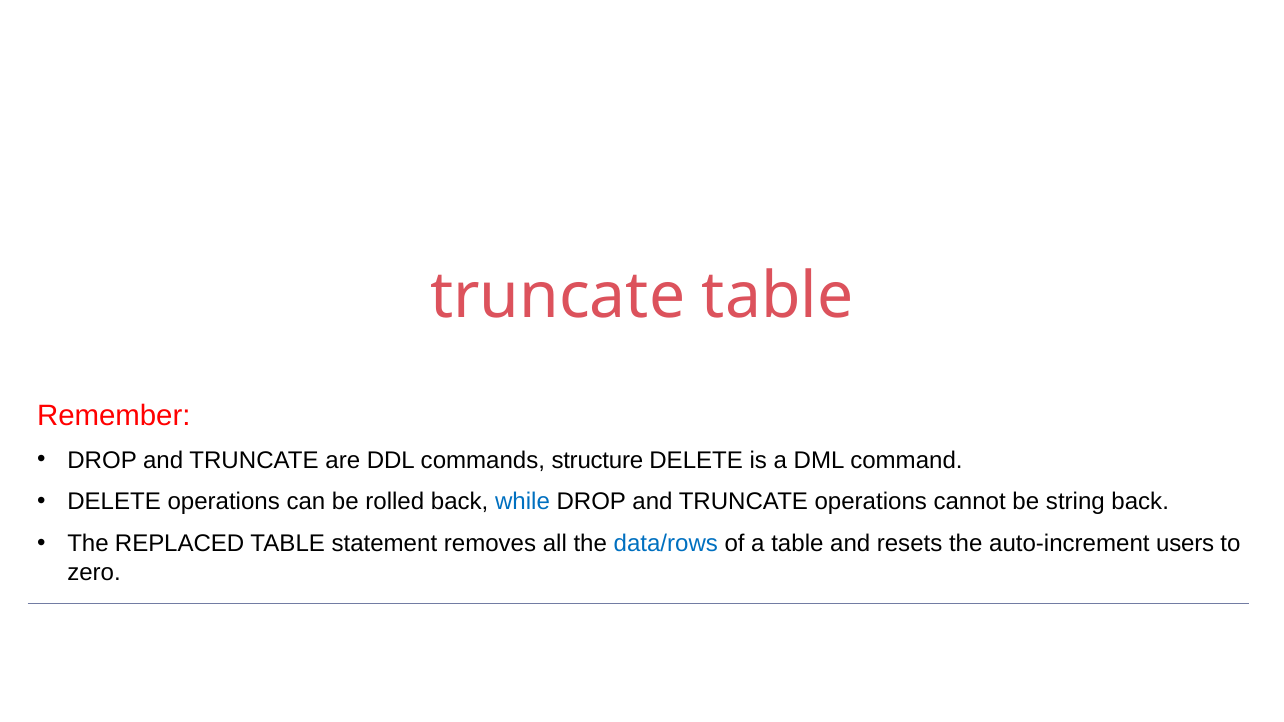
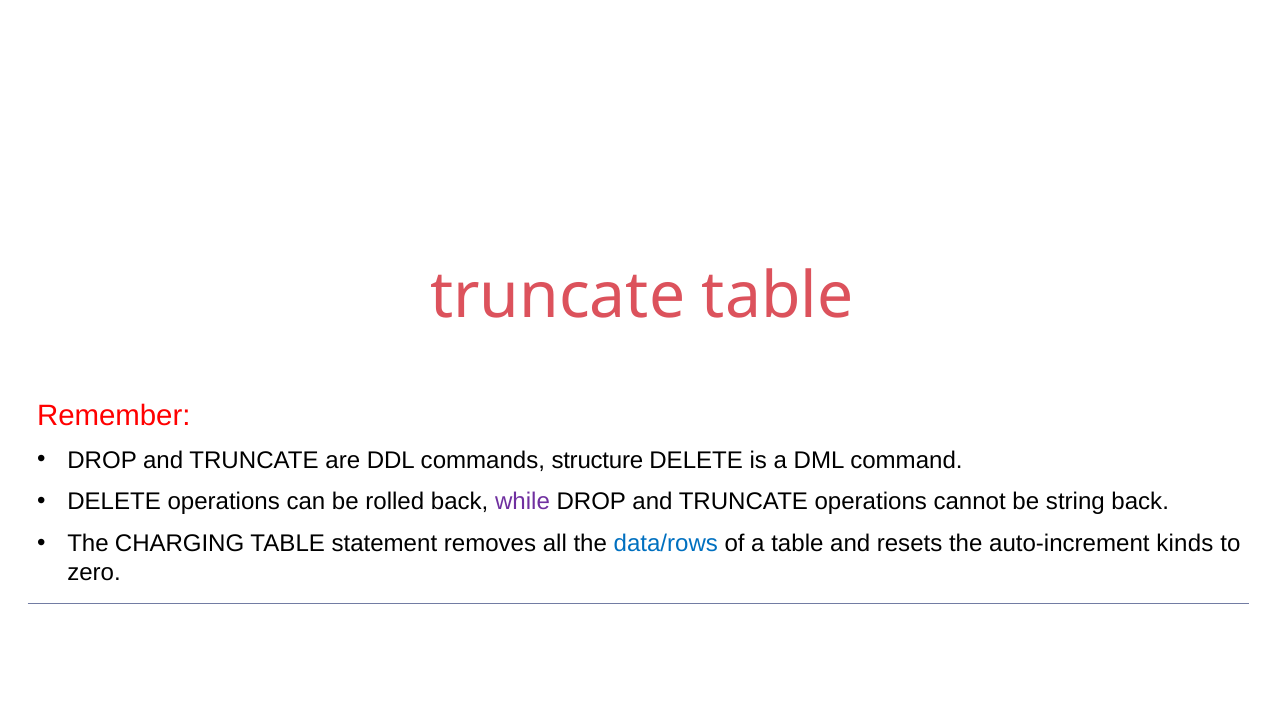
while colour: blue -> purple
REPLACED: REPLACED -> CHARGING
users: users -> kinds
